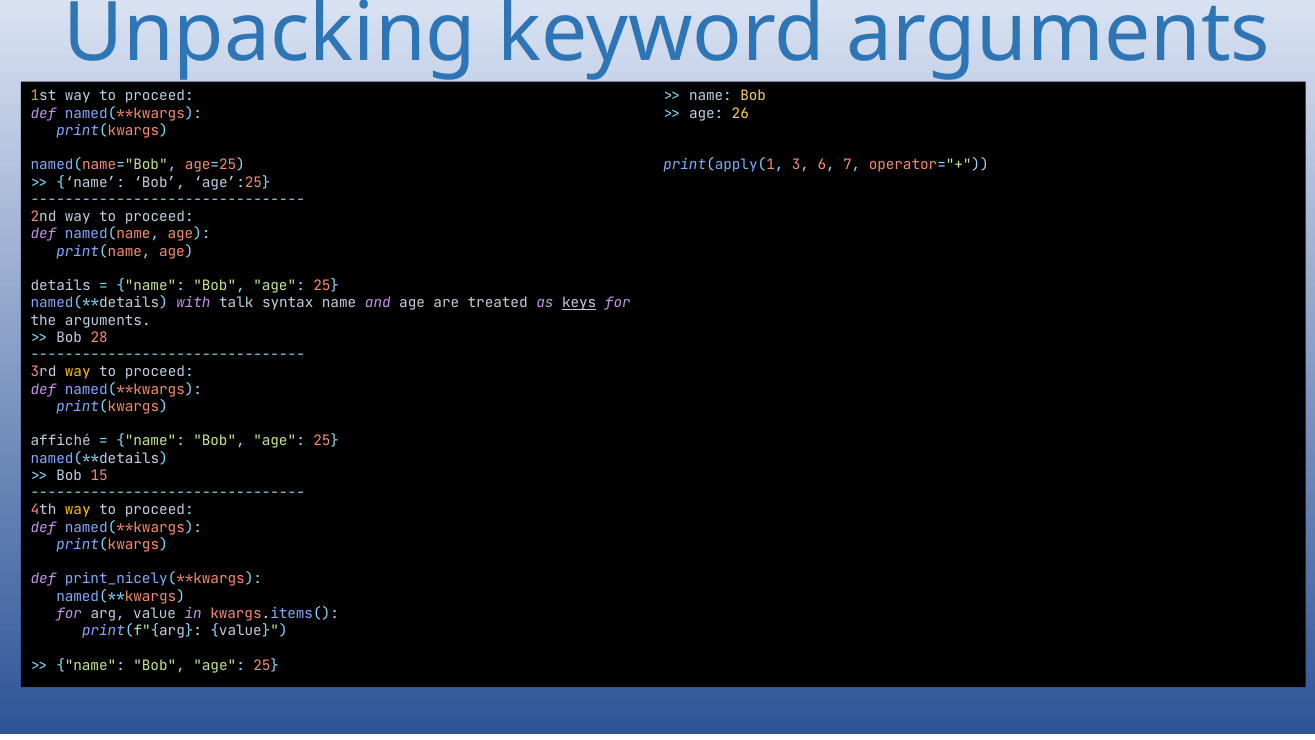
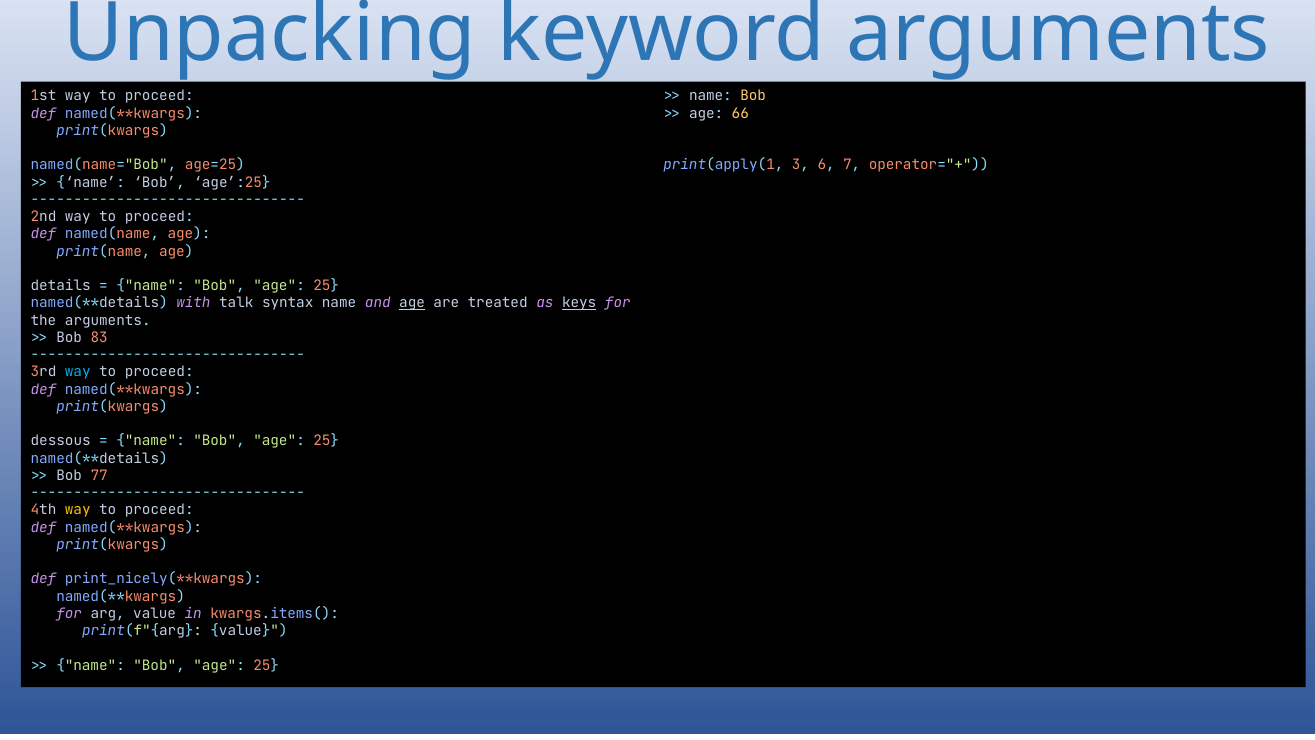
26: 26 -> 66
age at (412, 303) underline: none -> present
28: 28 -> 83
way at (78, 372) colour: yellow -> light blue
affiché: affiché -> dessous
15: 15 -> 77
